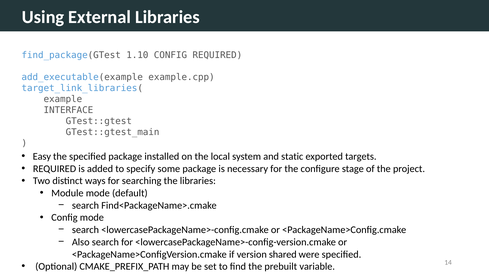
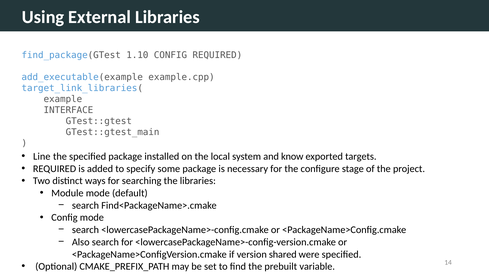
Easy: Easy -> Line
static: static -> know
